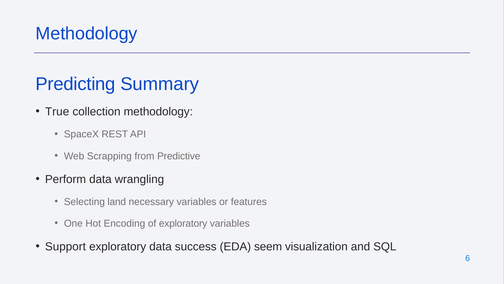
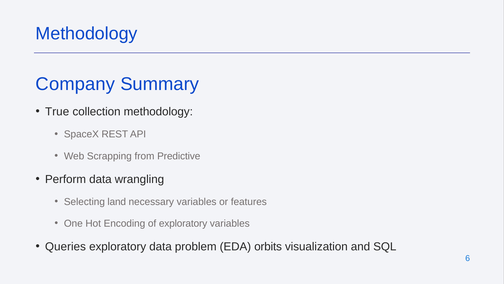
Predicting: Predicting -> Company
Support: Support -> Queries
success: success -> problem
seem: seem -> orbits
